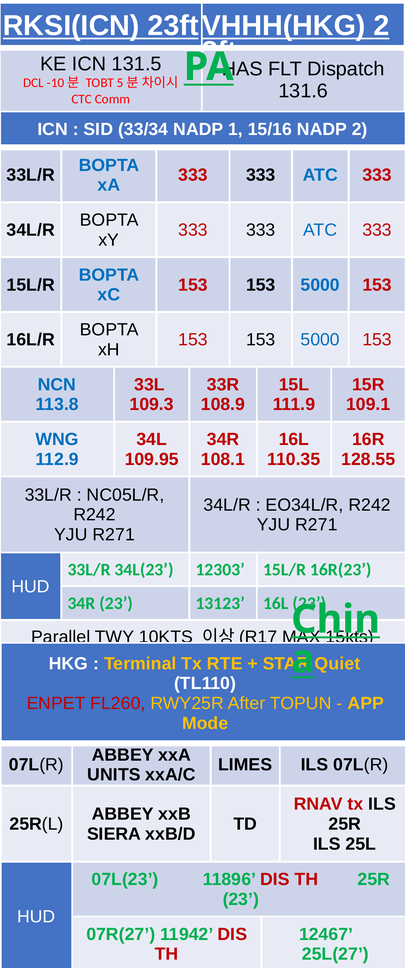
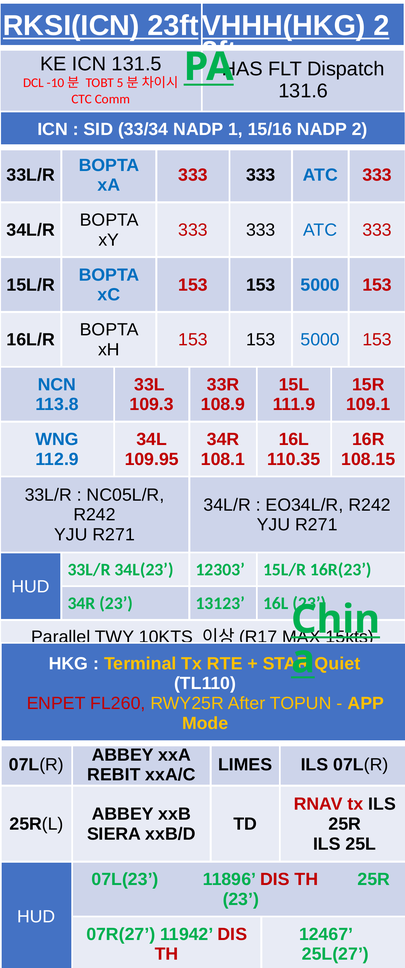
128.55: 128.55 -> 108.15
UNITS: UNITS -> REBIT
